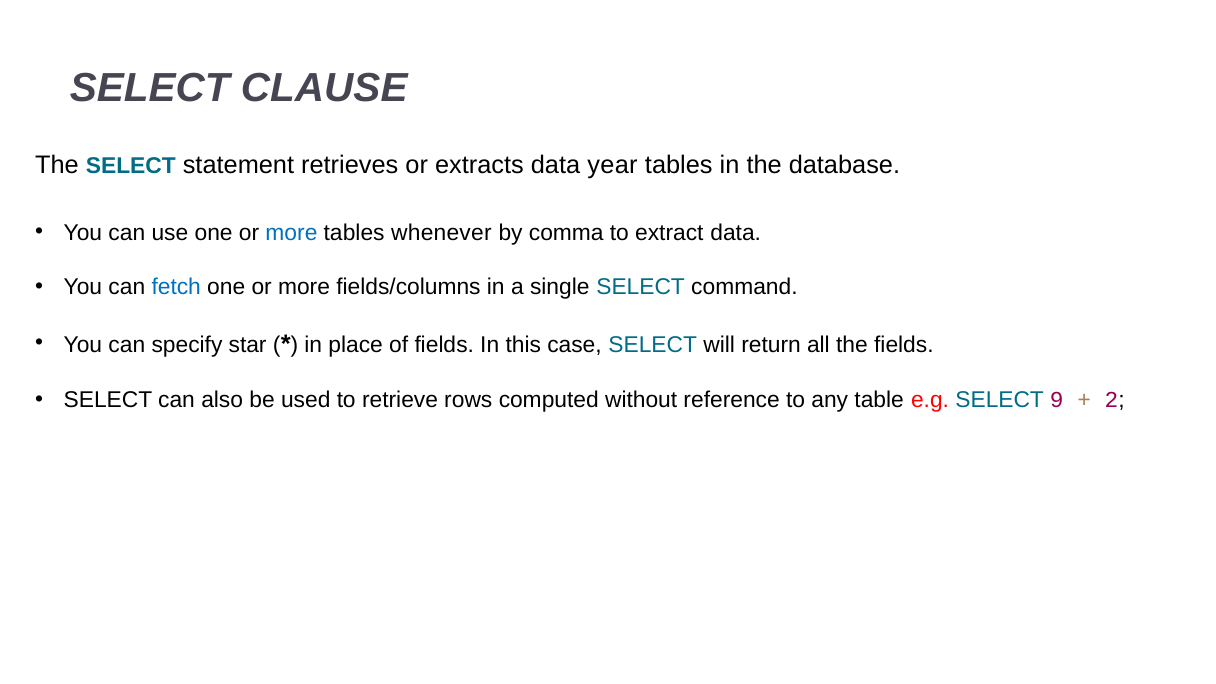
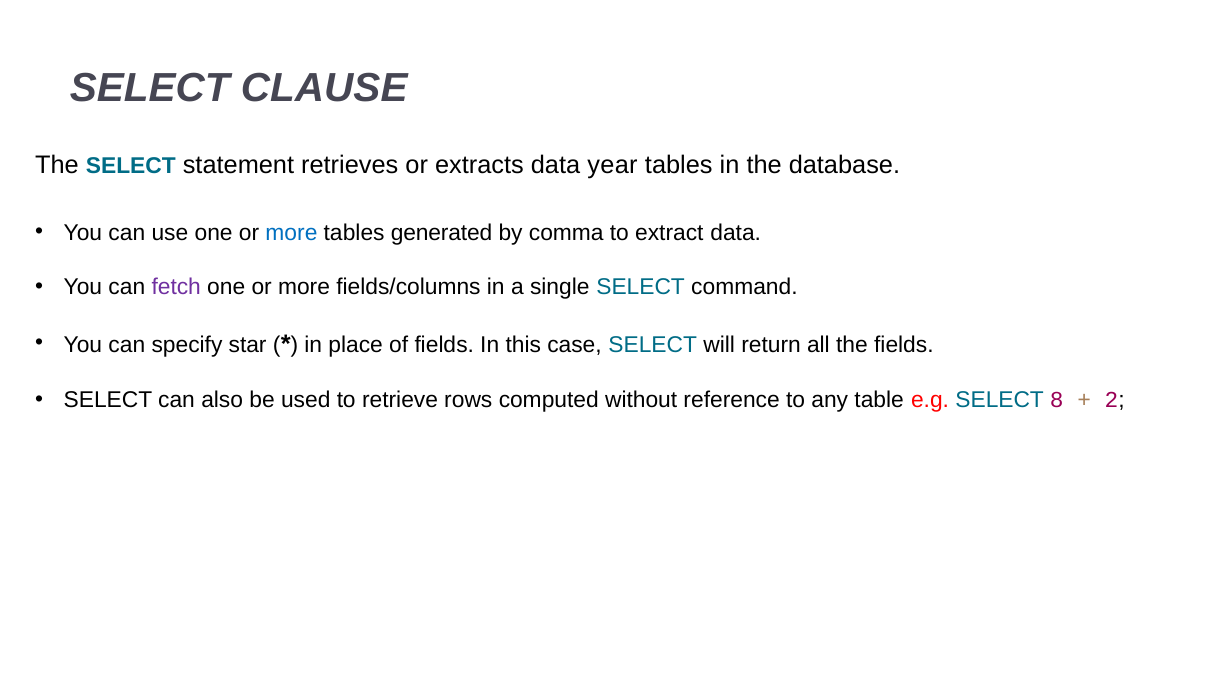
whenever: whenever -> generated
fetch colour: blue -> purple
9: 9 -> 8
